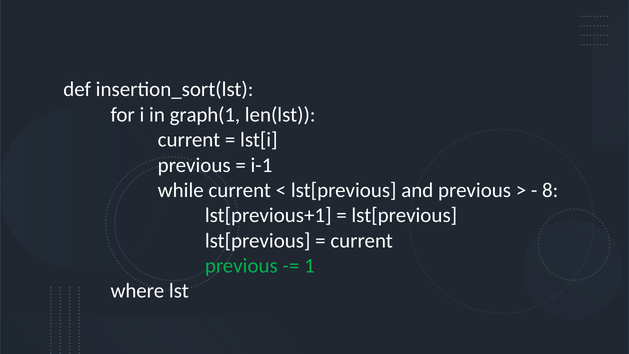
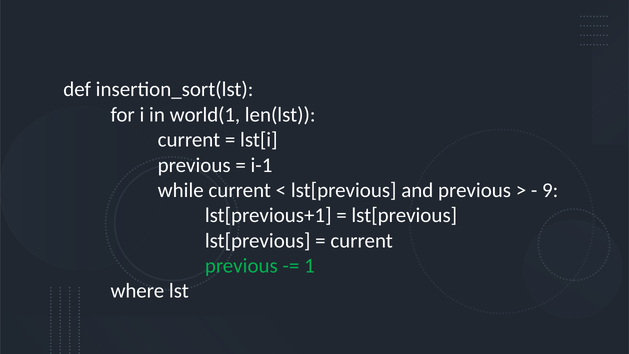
graph(1: graph(1 -> world(1
8: 8 -> 9
